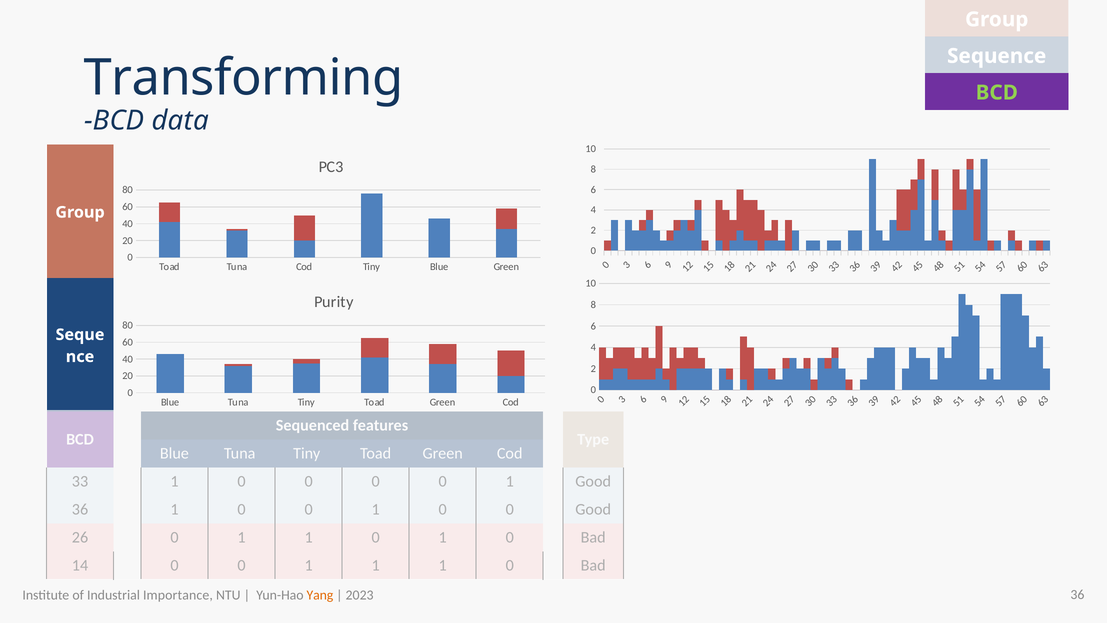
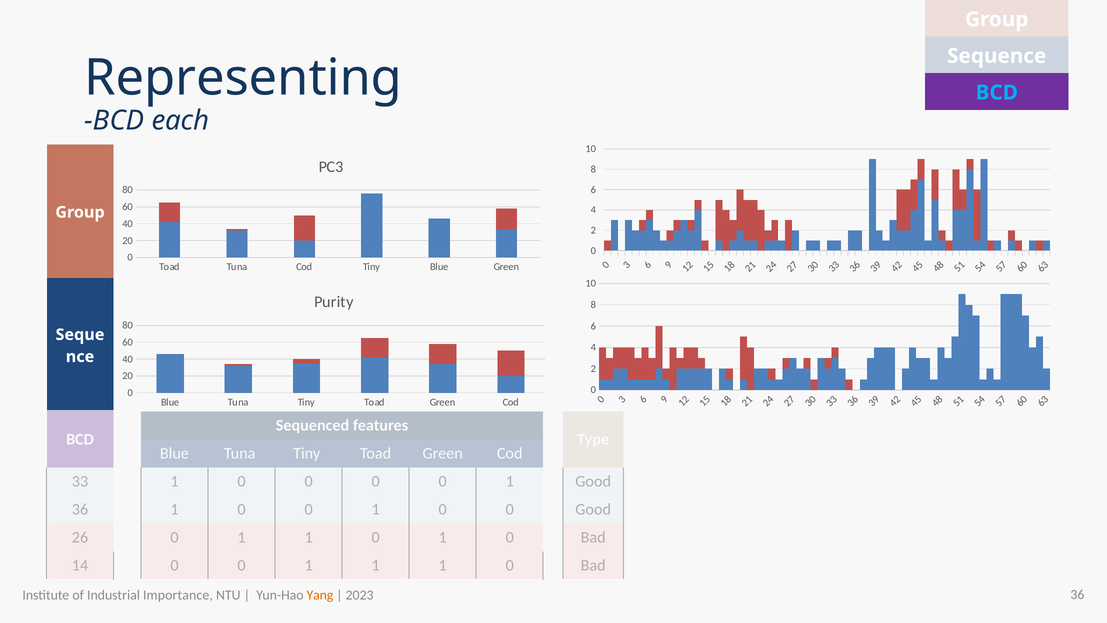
Transforming: Transforming -> Representing
BCD at (997, 93) colour: light green -> light blue
data: data -> each
